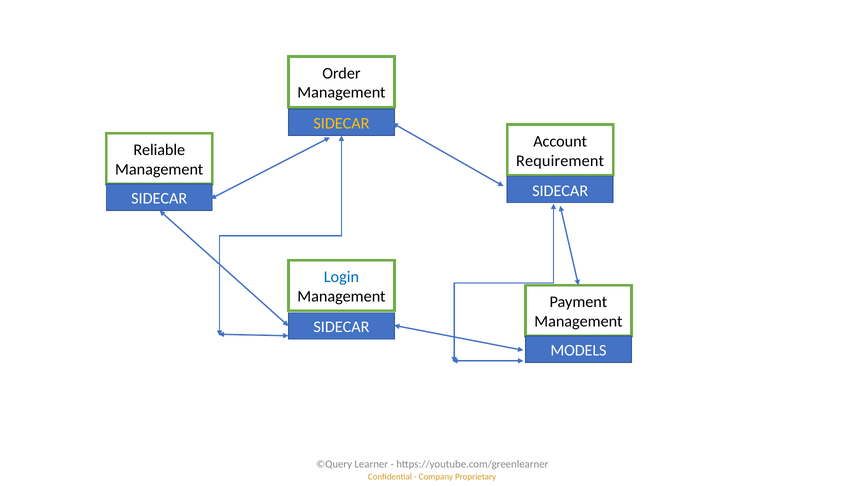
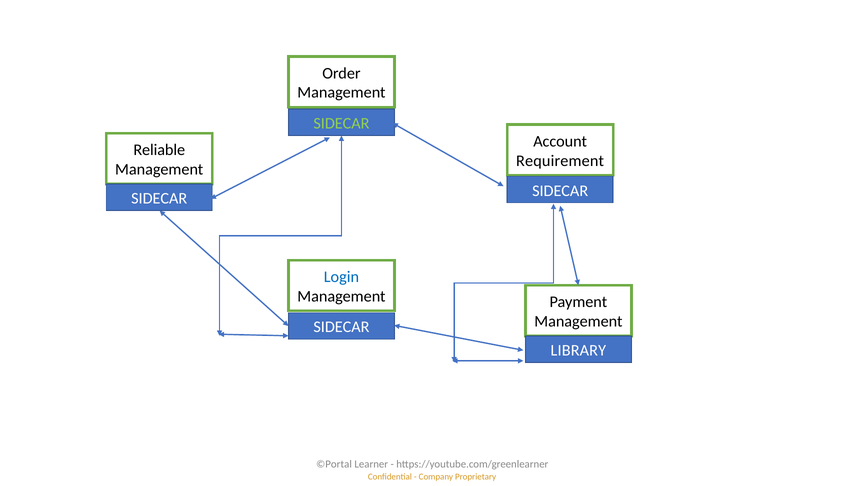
SIDECAR at (341, 124) colour: yellow -> light green
MODELS: MODELS -> LIBRARY
©Query: ©Query -> ©Portal
